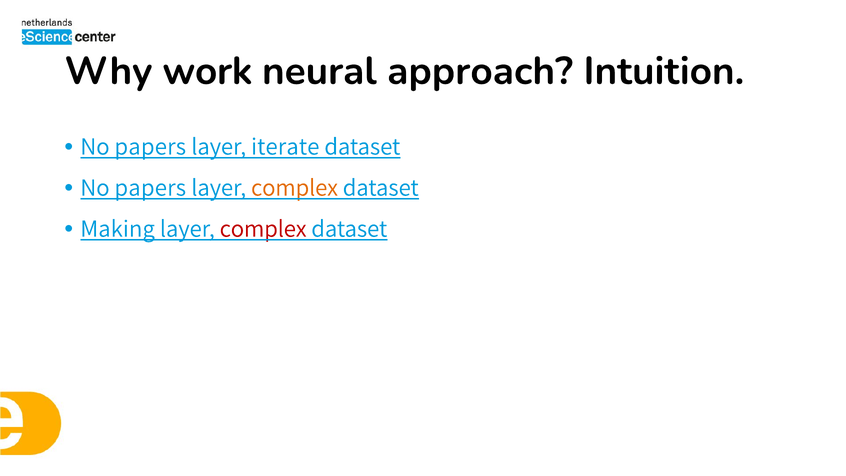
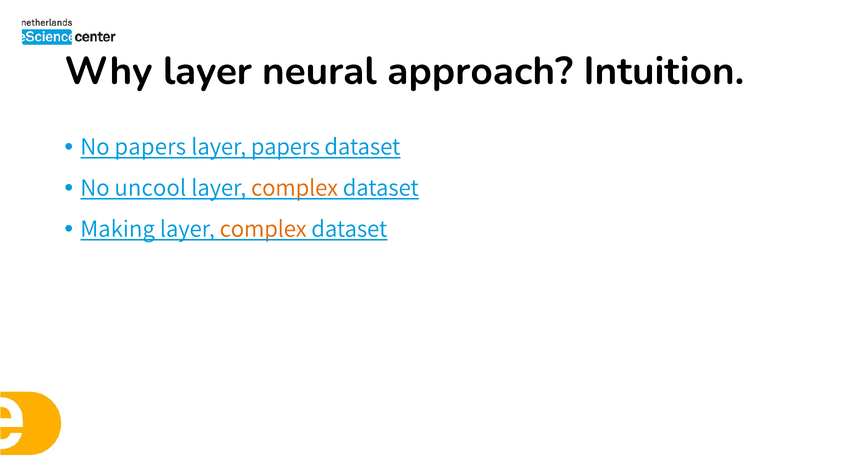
Why work: work -> layer
layer iterate: iterate -> papers
papers at (150, 187): papers -> uncool
complex at (263, 229) colour: red -> orange
